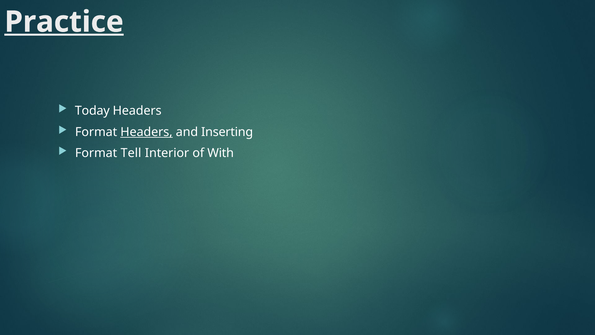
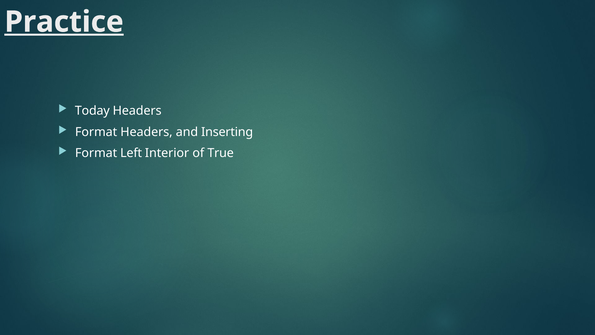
Headers at (146, 132) underline: present -> none
Tell: Tell -> Left
With: With -> True
